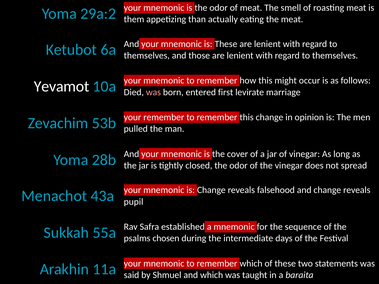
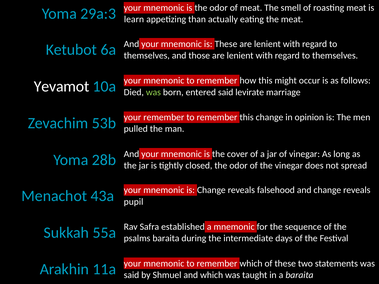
29a:2: 29a:2 -> 29a:3
them: them -> learn
was at (153, 92) colour: pink -> light green
entered first: first -> said
psalms chosen: chosen -> baraita
